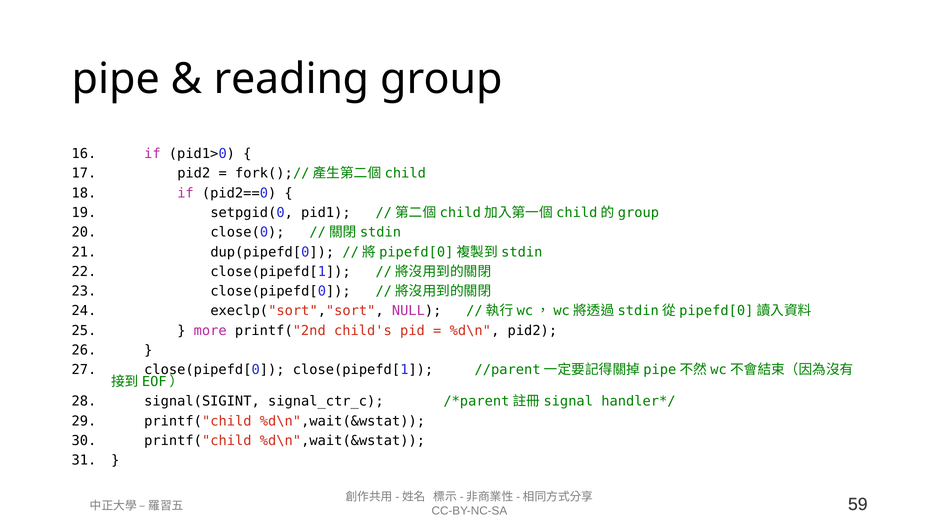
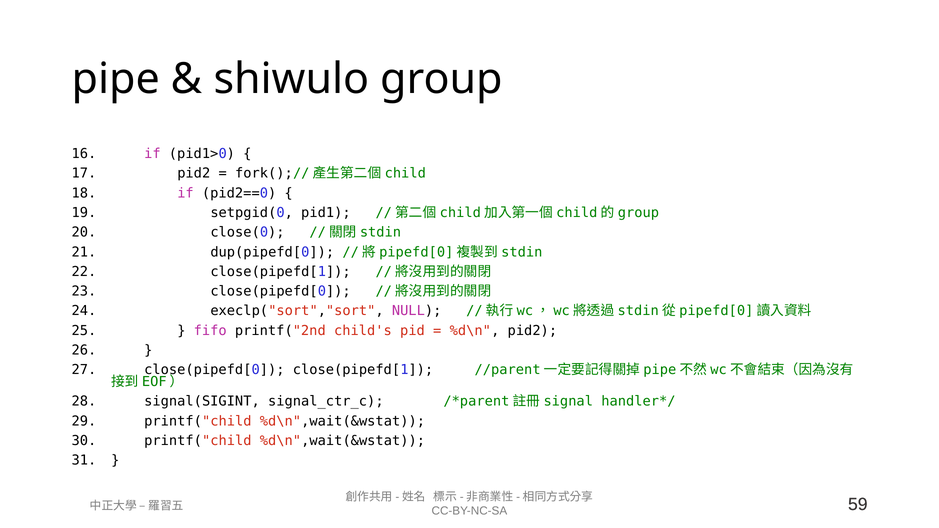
reading: reading -> shiwulo
more: more -> fifo
